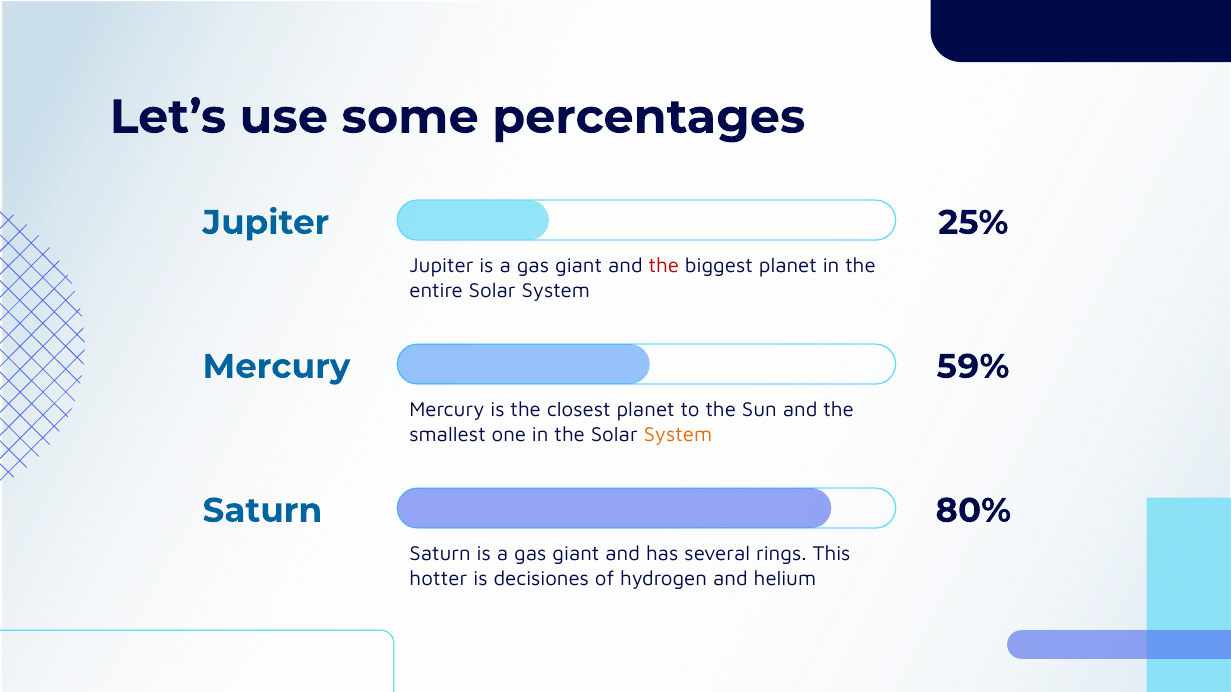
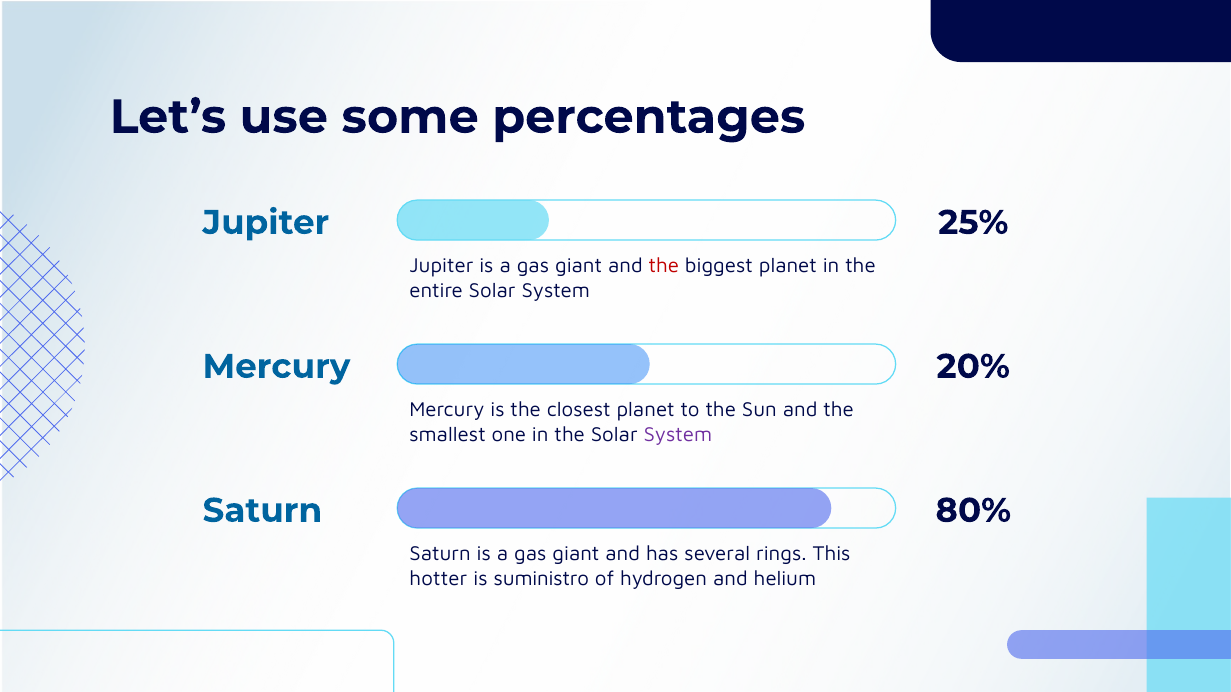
59%: 59% -> 20%
System at (678, 435) colour: orange -> purple
decisiones: decisiones -> suministro
